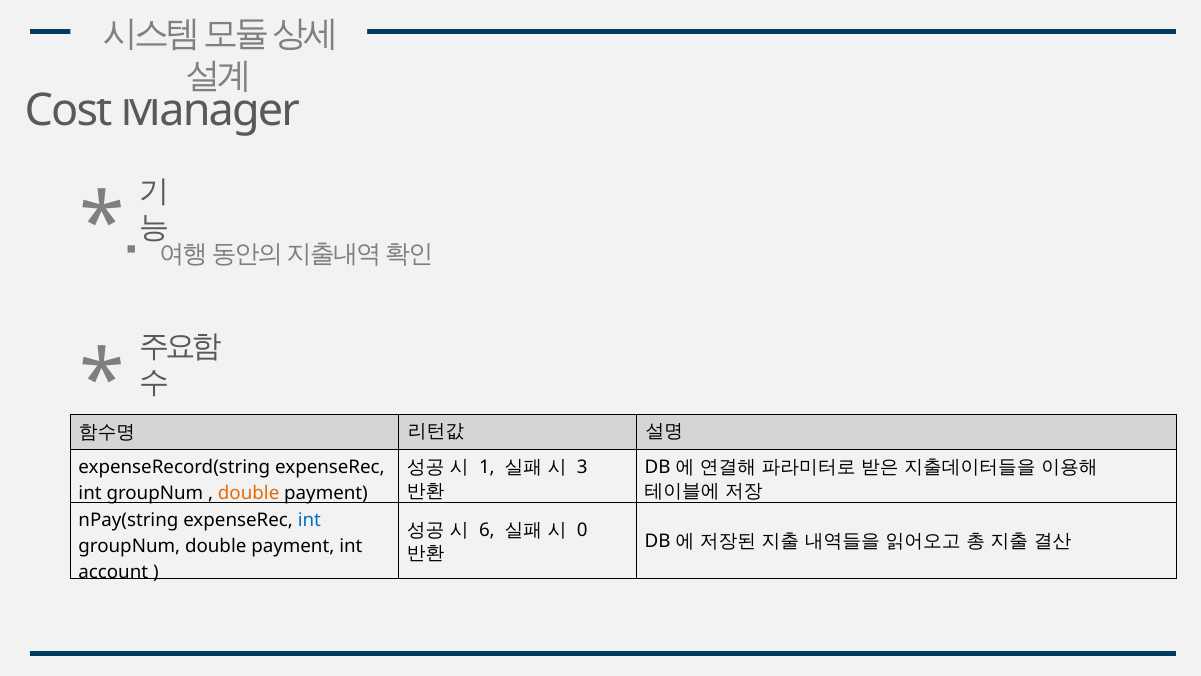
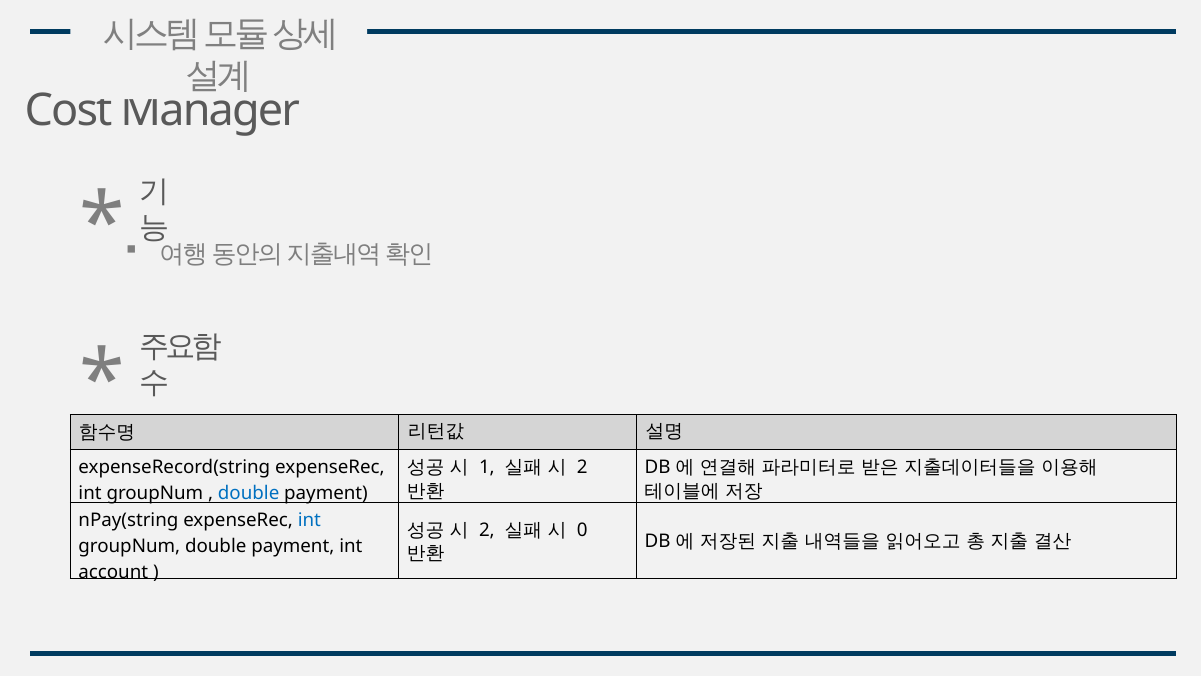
3 at (582, 467): 3 -> 2
double at (249, 493) colour: orange -> blue
6 at (487, 529): 6 -> 2
